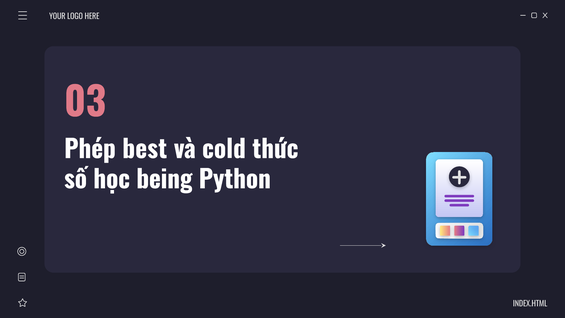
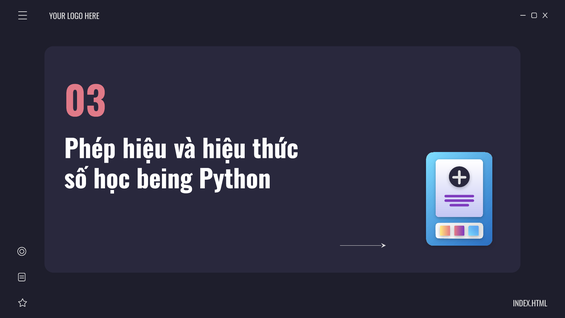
Phép best: best -> hiệu
và cold: cold -> hiệu
